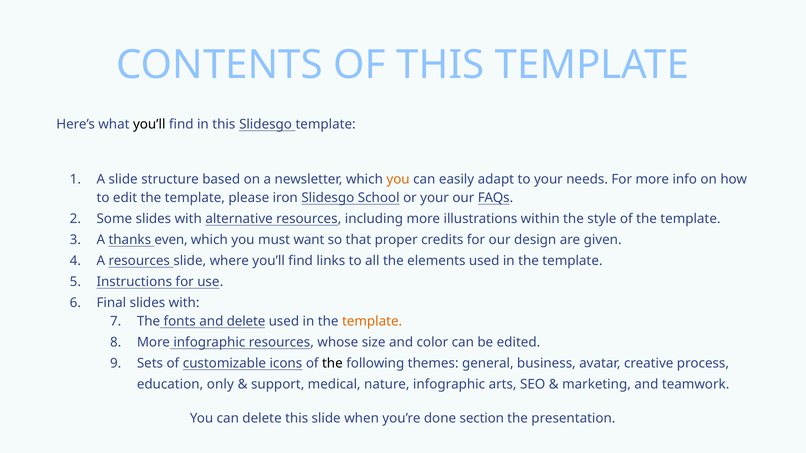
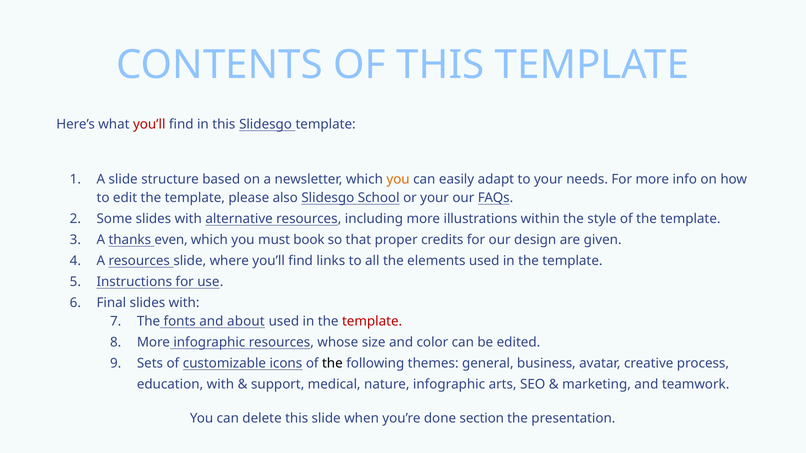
you’ll at (149, 125) colour: black -> red
iron: iron -> also
want: want -> book
and delete: delete -> about
template at (372, 322) colour: orange -> red
education only: only -> with
